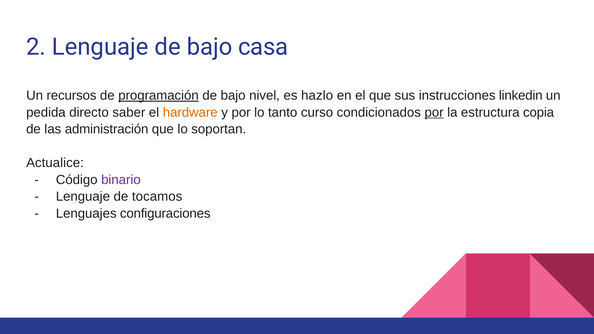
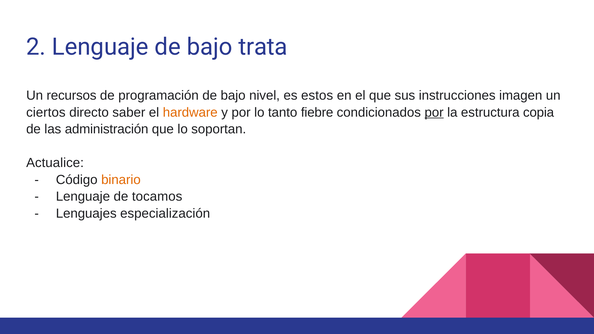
casa: casa -> trata
programación underline: present -> none
hazlo: hazlo -> estos
linkedin: linkedin -> imagen
pedida: pedida -> ciertos
curso: curso -> fiebre
binario colour: purple -> orange
configuraciones: configuraciones -> especialización
